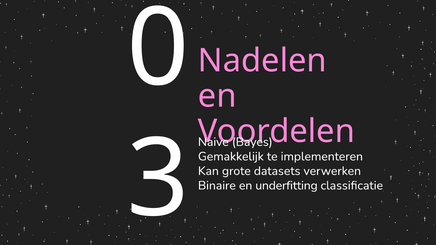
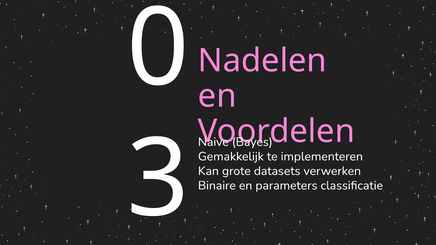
underfitting: underfitting -> parameters
